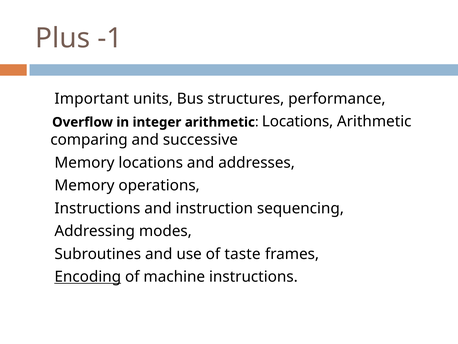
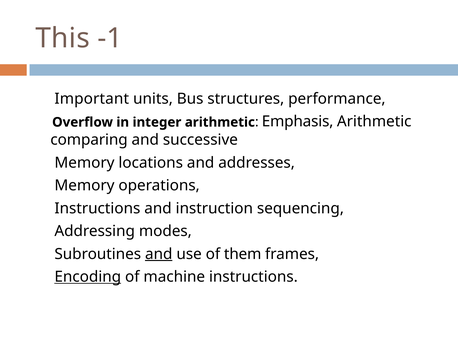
Plus: Plus -> This
Locations at (298, 121): Locations -> Emphasis
and at (159, 254) underline: none -> present
taste: taste -> them
